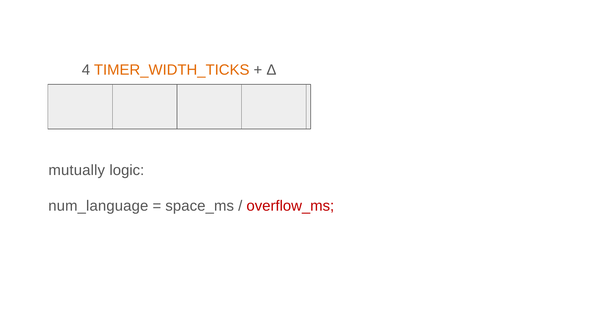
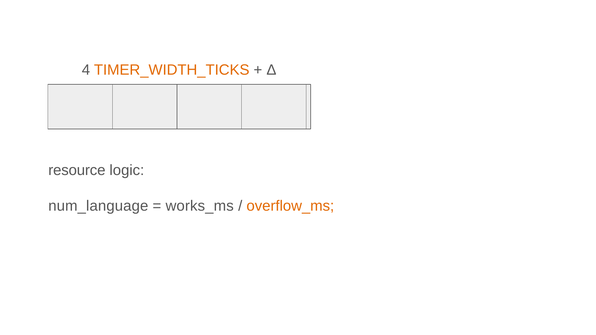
mutually: mutually -> resource
space_ms: space_ms -> works_ms
overflow_ms colour: red -> orange
